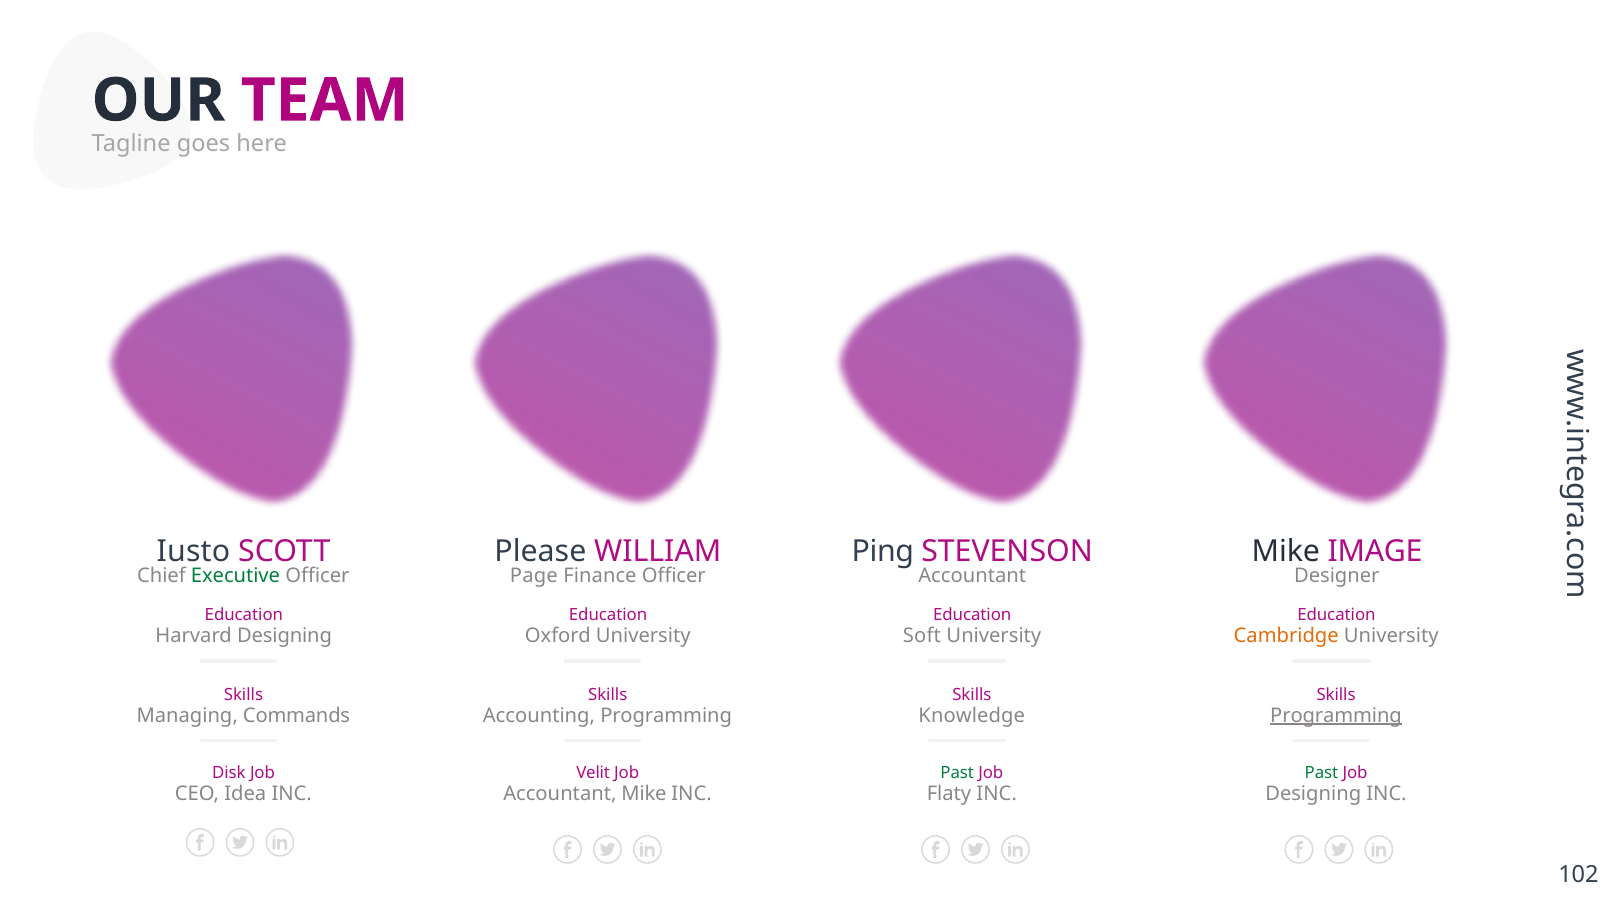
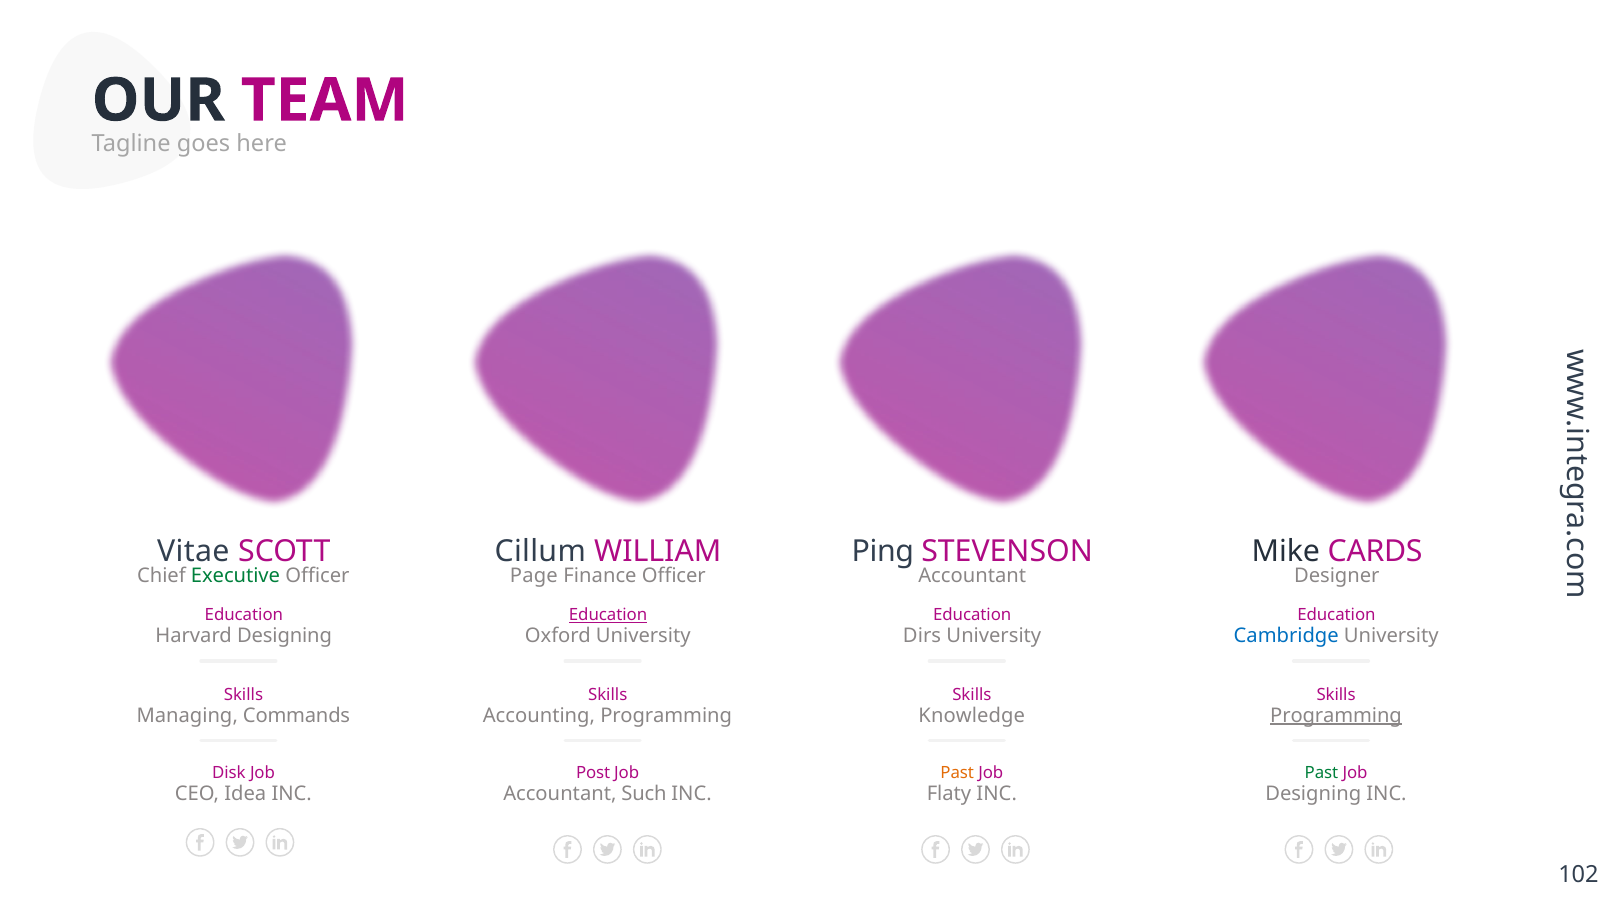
Iusto: Iusto -> Vitae
Please: Please -> Cillum
IMAGE: IMAGE -> CARDS
Education at (608, 615) underline: none -> present
Soft: Soft -> Dirs
Cambridge colour: orange -> blue
Velit: Velit -> Post
Past at (957, 773) colour: green -> orange
Accountant Mike: Mike -> Such
